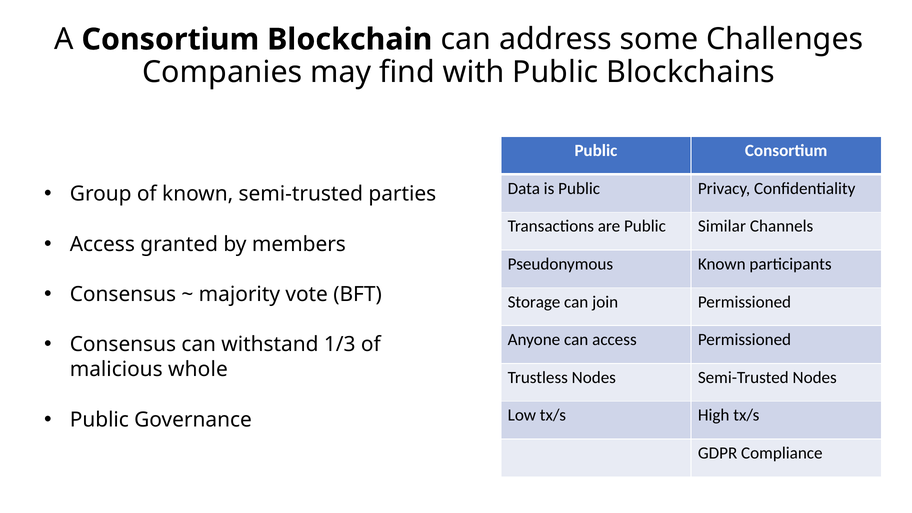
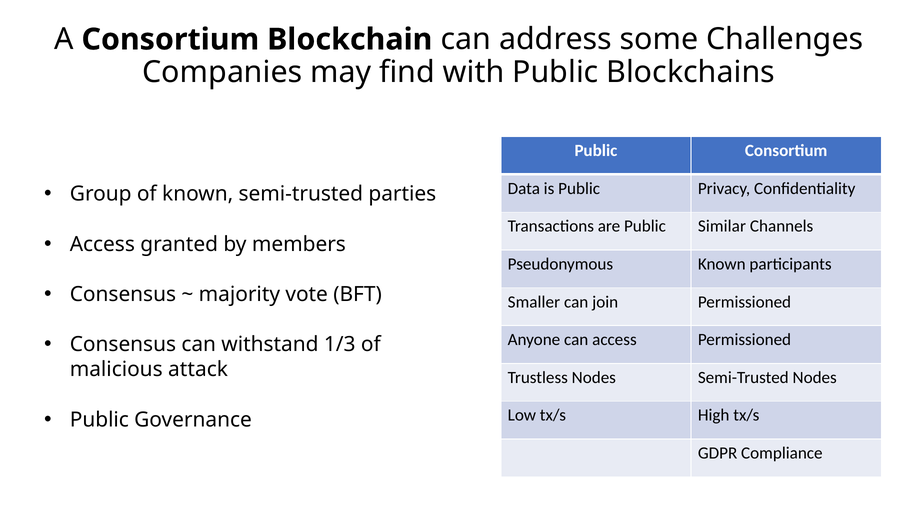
Storage: Storage -> Smaller
whole: whole -> attack
